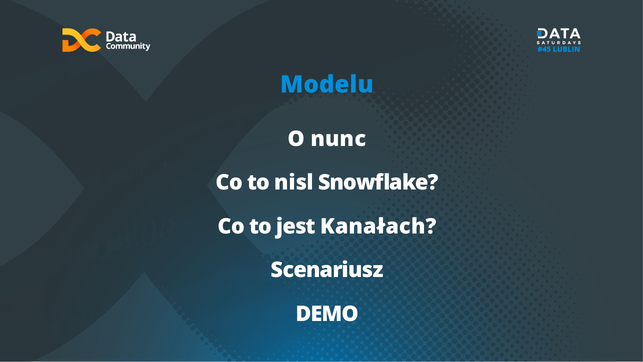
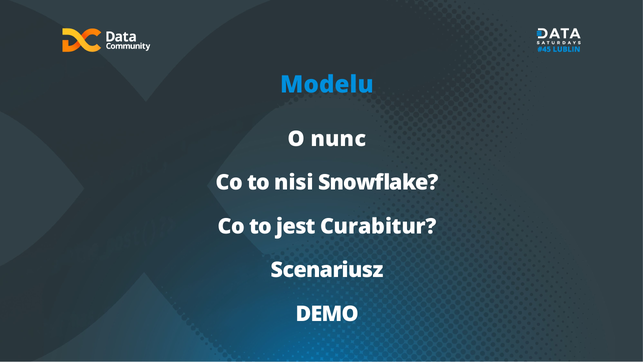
nisl: nisl -> nisi
Kanałach: Kanałach -> Curabitur
